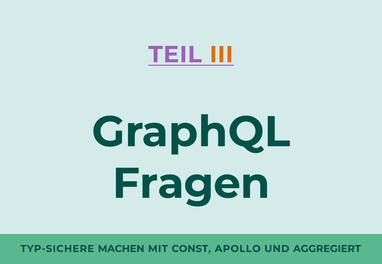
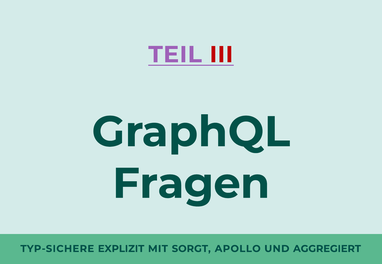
III colour: orange -> red
MACHEN: MACHEN -> EXPLIZIT
CONST: CONST -> SORGT
